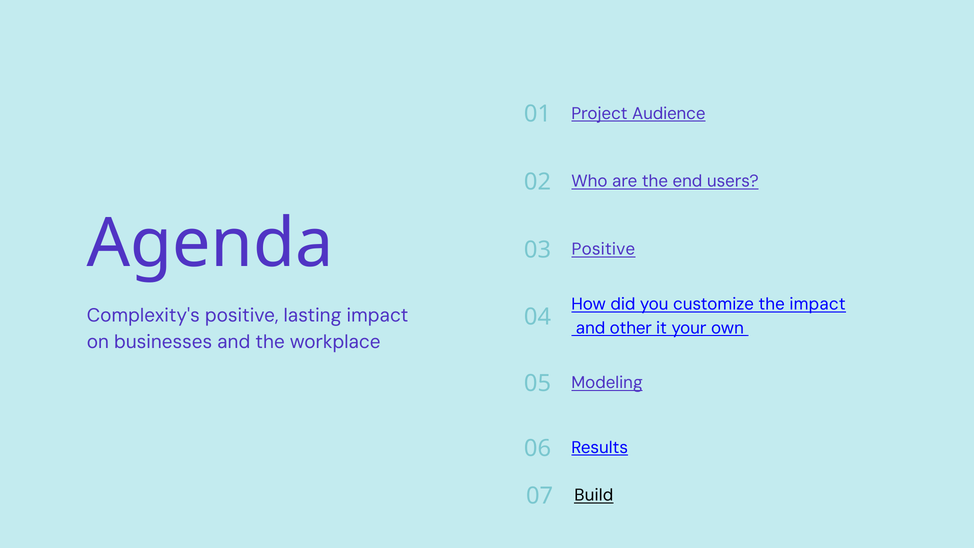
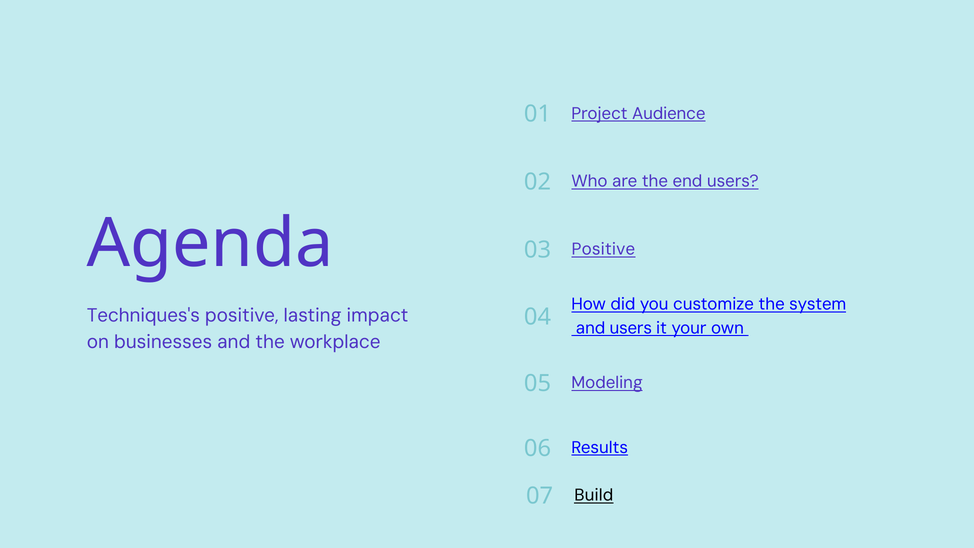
the impact: impact -> system
Complexity's: Complexity's -> Techniques's
and other: other -> users
